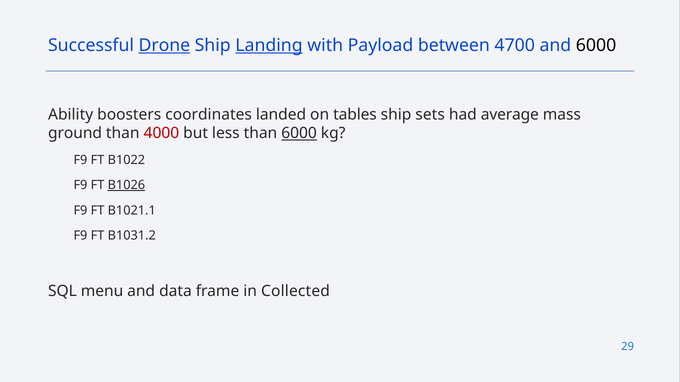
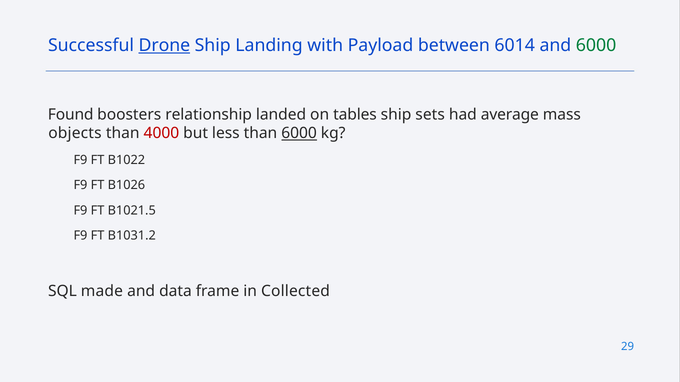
Landing underline: present -> none
4700: 4700 -> 6014
6000 at (596, 45) colour: black -> green
Ability: Ability -> Found
coordinates: coordinates -> relationship
ground: ground -> objects
B1026 underline: present -> none
B1021.1: B1021.1 -> B1021.5
menu: menu -> made
